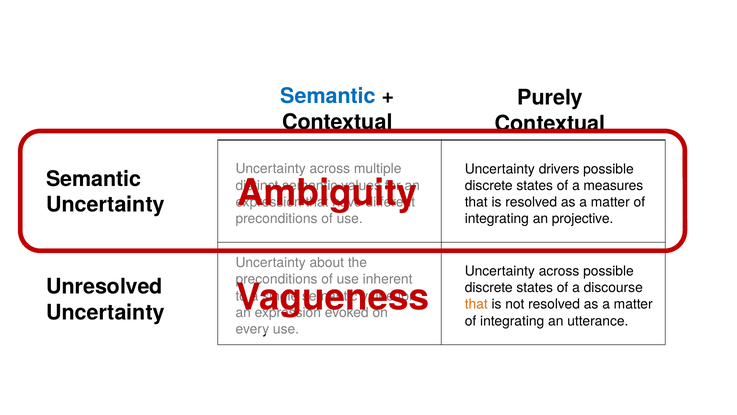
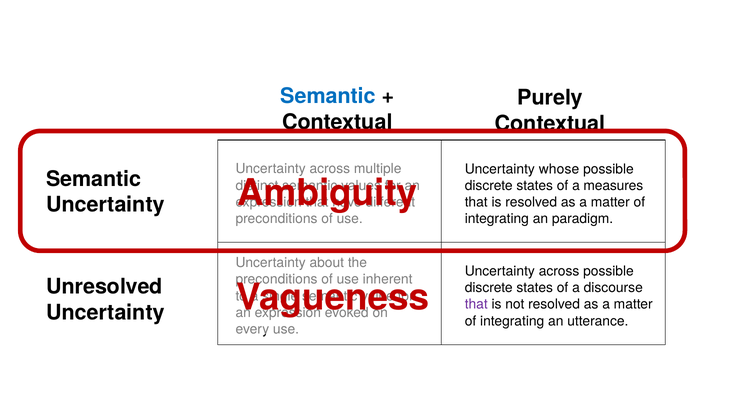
drivers: drivers -> whose
projective: projective -> paradigm
that at (476, 304) colour: orange -> purple
